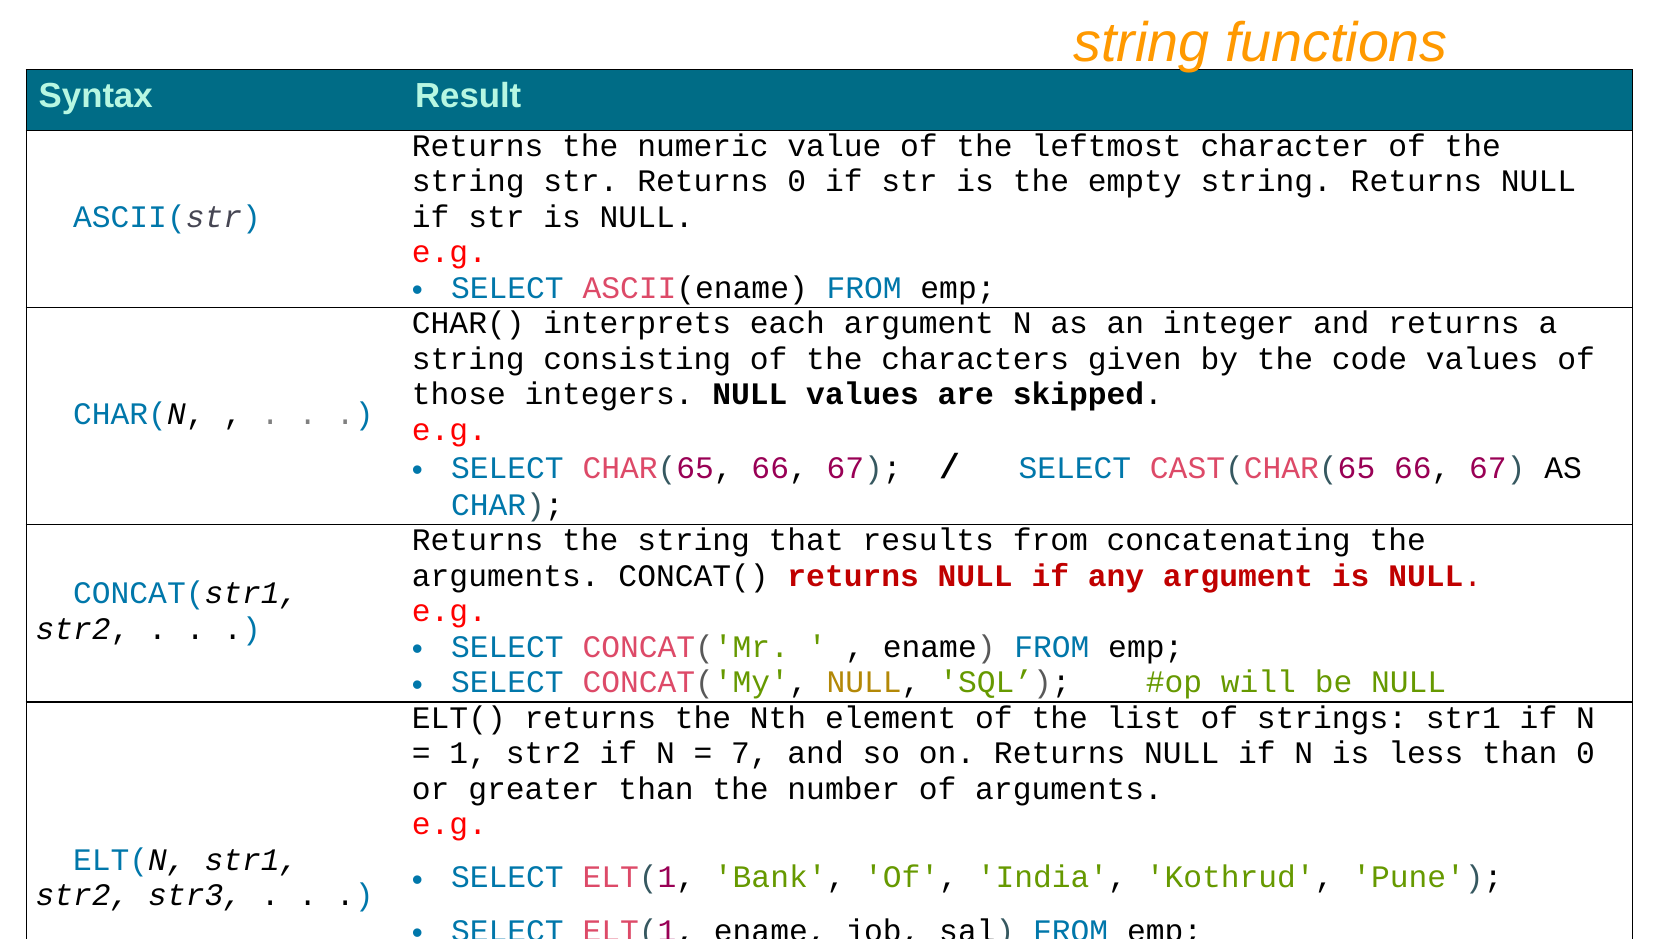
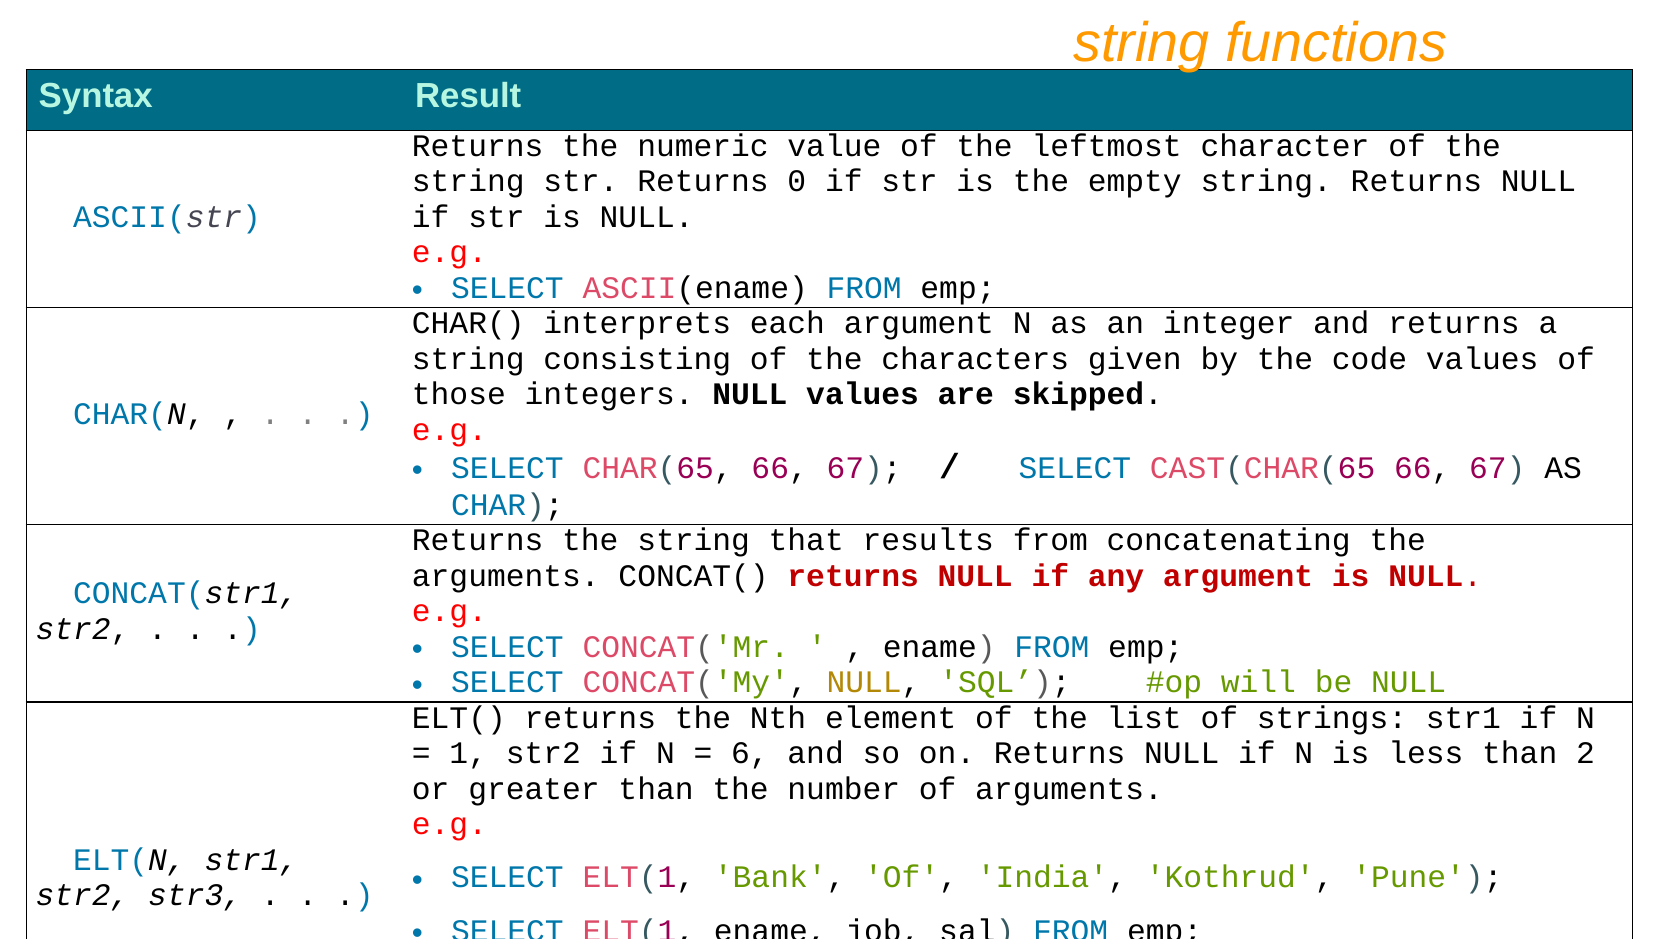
7: 7 -> 6
than 0: 0 -> 2
